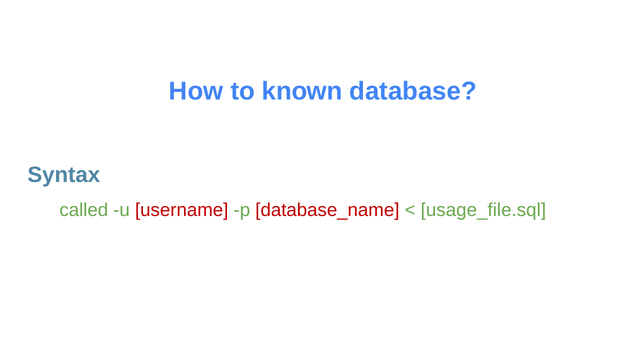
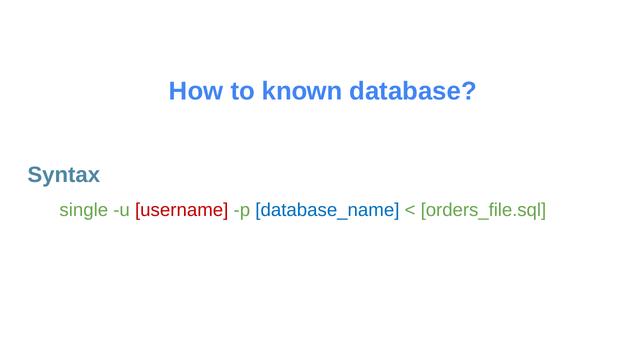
called: called -> single
database_name colour: red -> blue
usage_file.sql: usage_file.sql -> orders_file.sql
